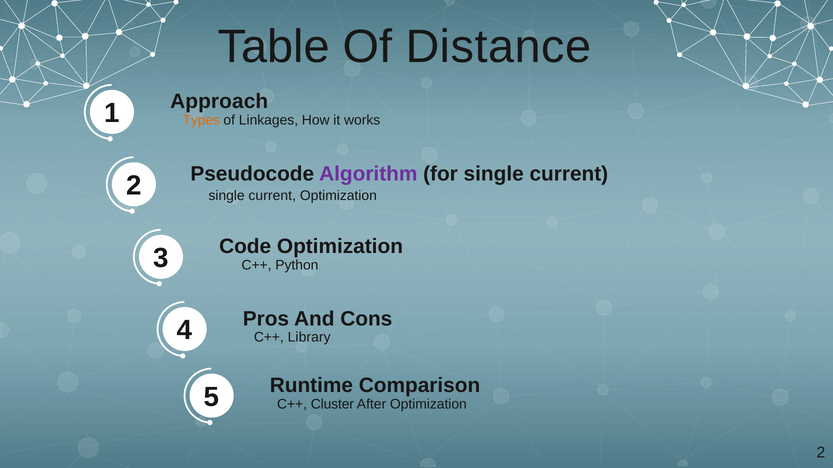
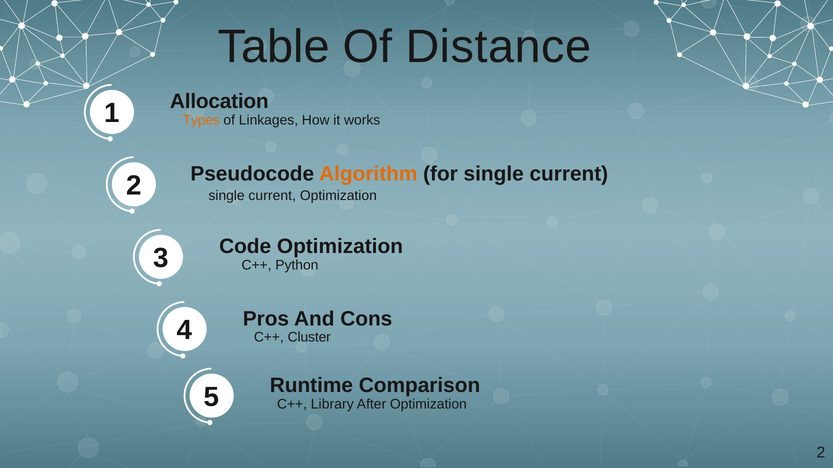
Approach: Approach -> Allocation
Algorithm colour: purple -> orange
Library: Library -> Cluster
Cluster: Cluster -> Library
